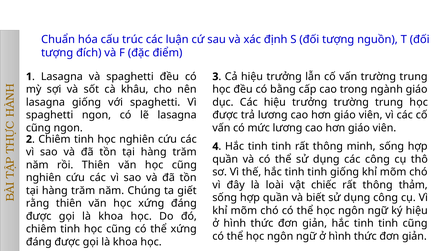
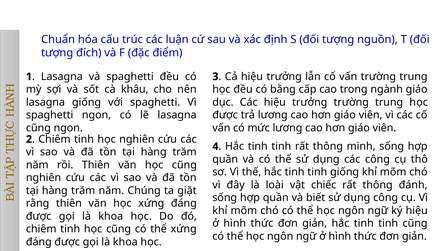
thảm: thảm -> đánh
giết: giết -> giặt
